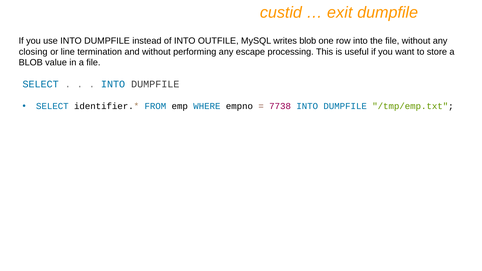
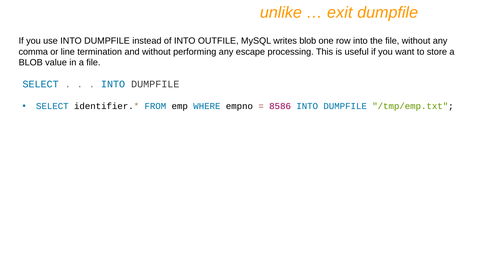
custid: custid -> unlike
closing: closing -> comma
7738: 7738 -> 8586
